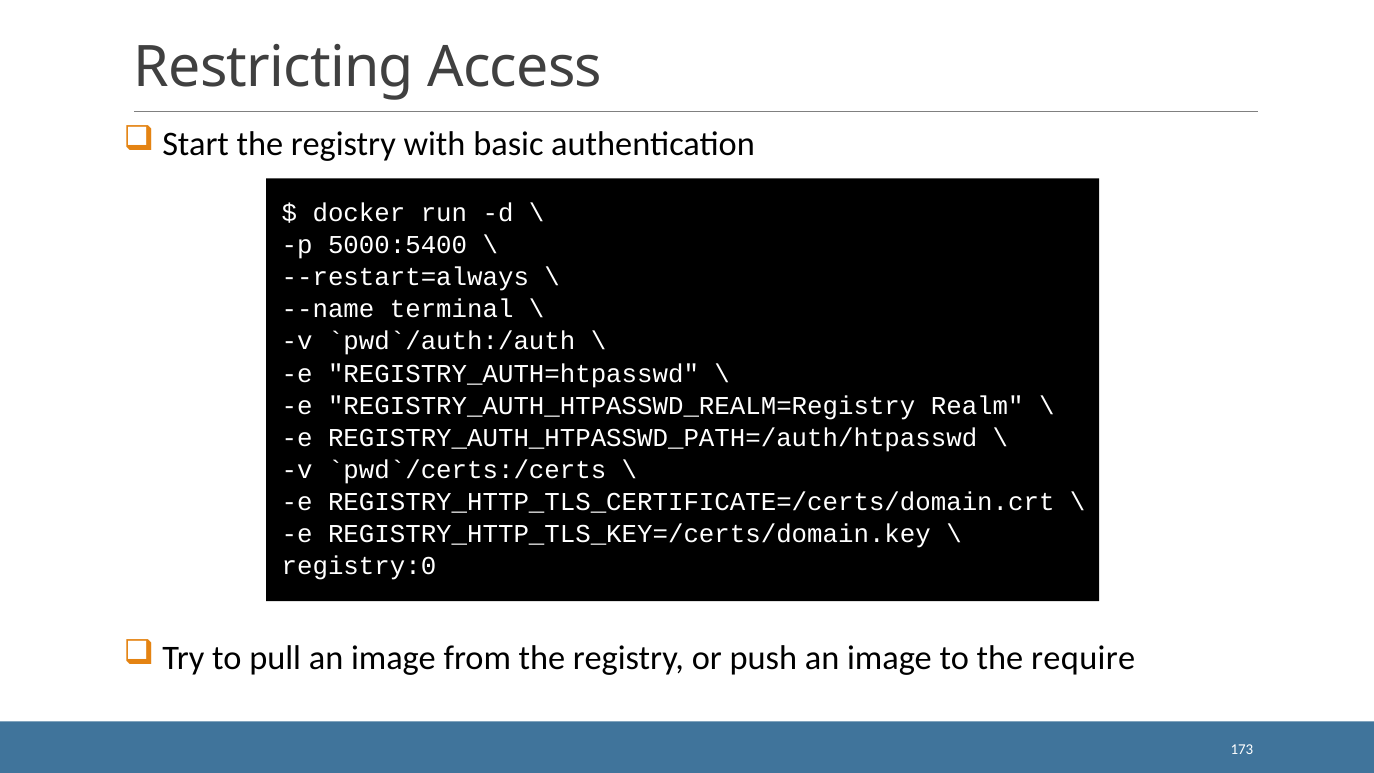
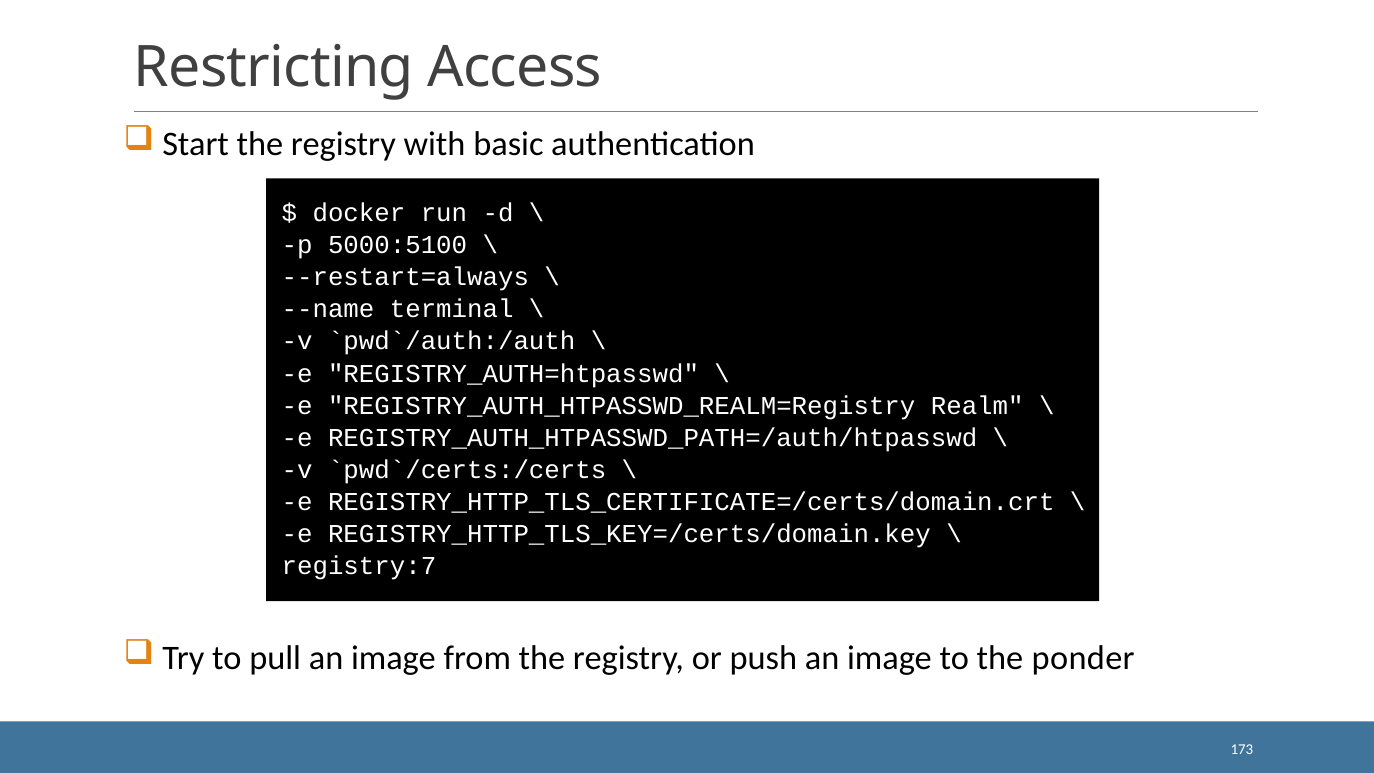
5000:5400: 5000:5400 -> 5000:5100
registry:0: registry:0 -> registry:7
require: require -> ponder
